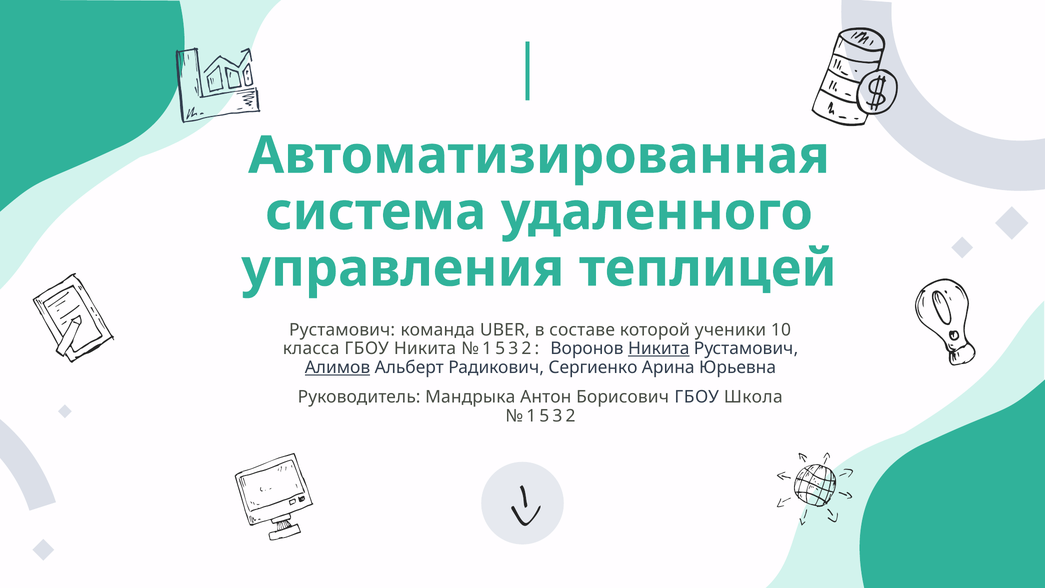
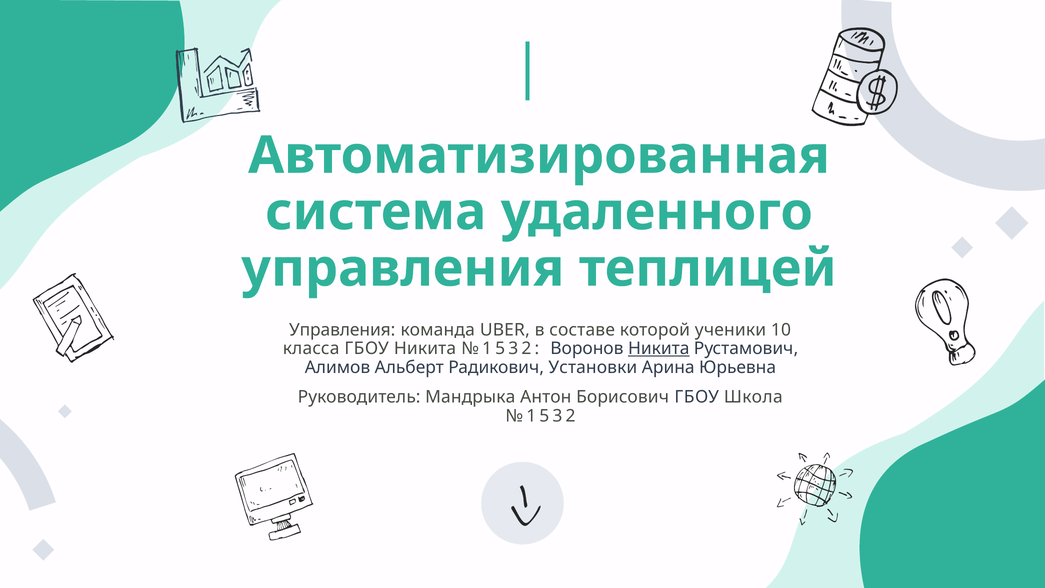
Рустамович at (342, 330): Рустамович -> Управления
Алимов underline: present -> none
Сергиенко: Сергиенко -> Установки
